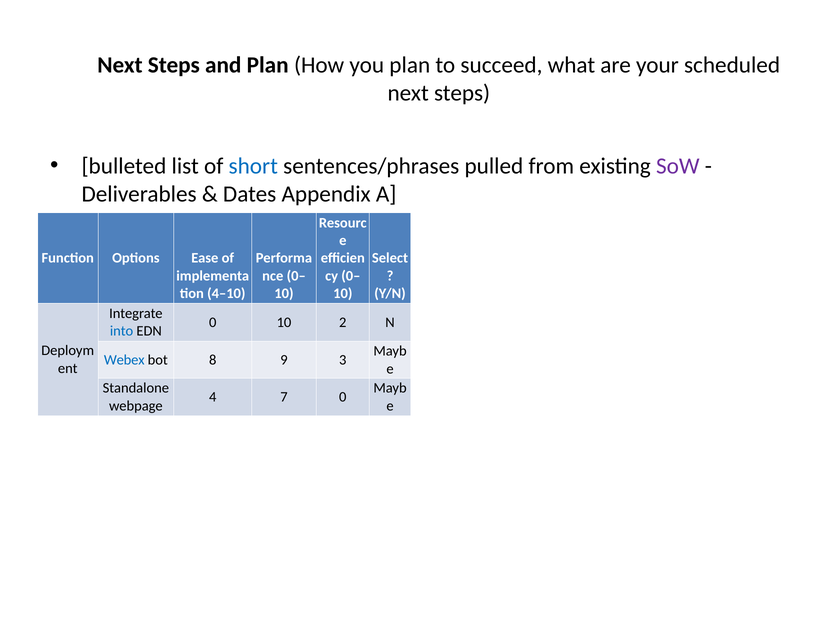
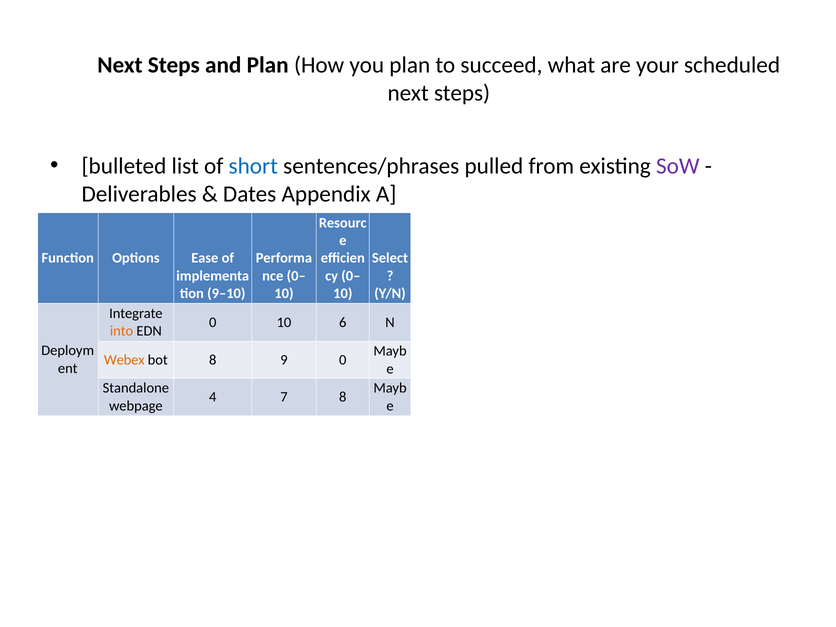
4–10: 4–10 -> 9–10
2: 2 -> 6
into colour: blue -> orange
Webex colour: blue -> orange
9 3: 3 -> 0
7 0: 0 -> 8
